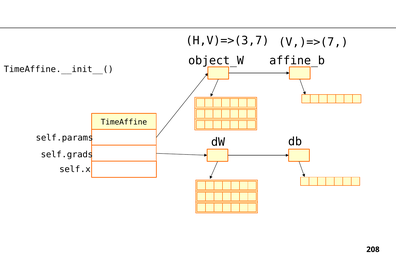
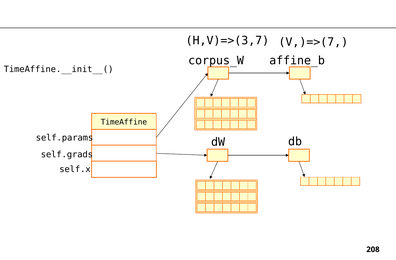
object_W: object_W -> corpus_W
